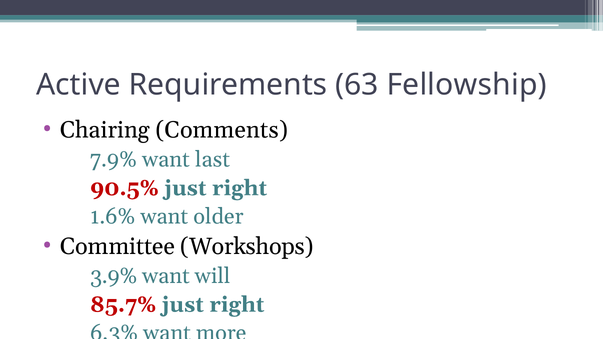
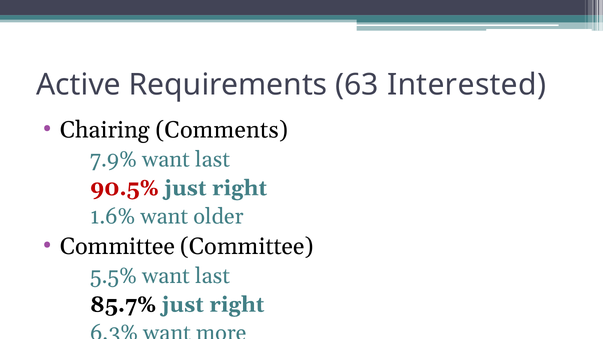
Fellowship: Fellowship -> Interested
Committee Workshops: Workshops -> Committee
3.9%: 3.9% -> 5.5%
will at (213, 276): will -> last
85.7% colour: red -> black
